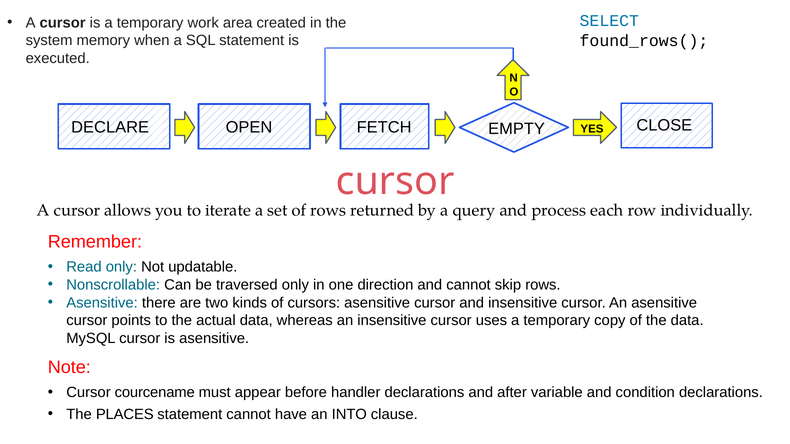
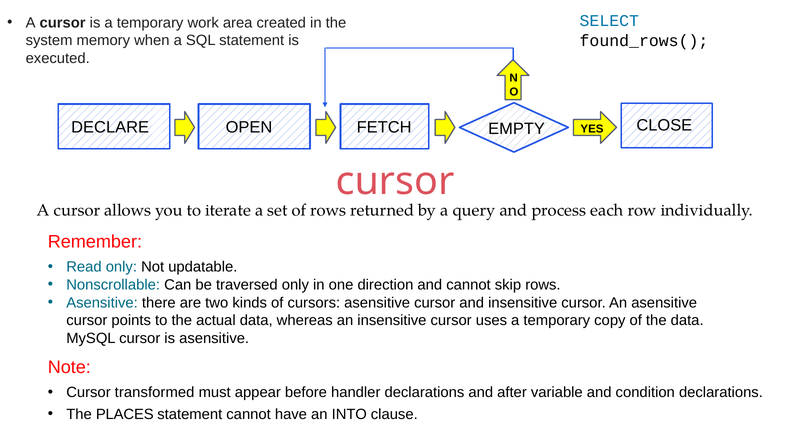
courcename: courcename -> transformed
